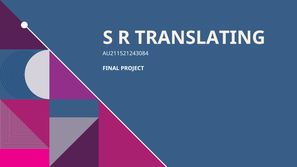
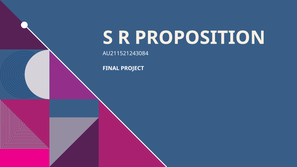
TRANSLATING: TRANSLATING -> PROPOSITION
